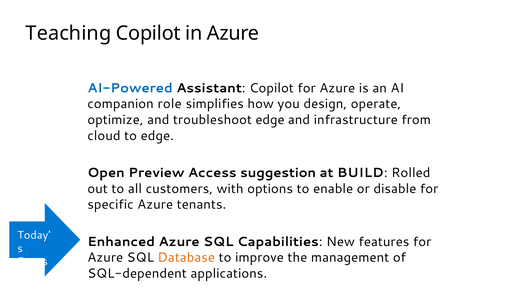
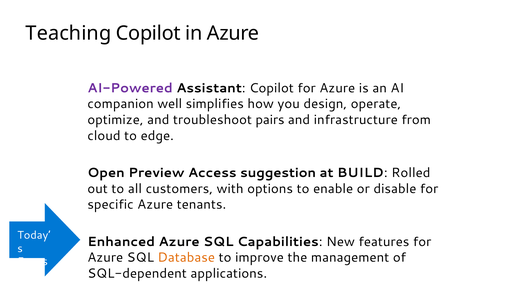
AI-Powered colour: blue -> purple
role: role -> well
troubleshoot edge: edge -> pairs
